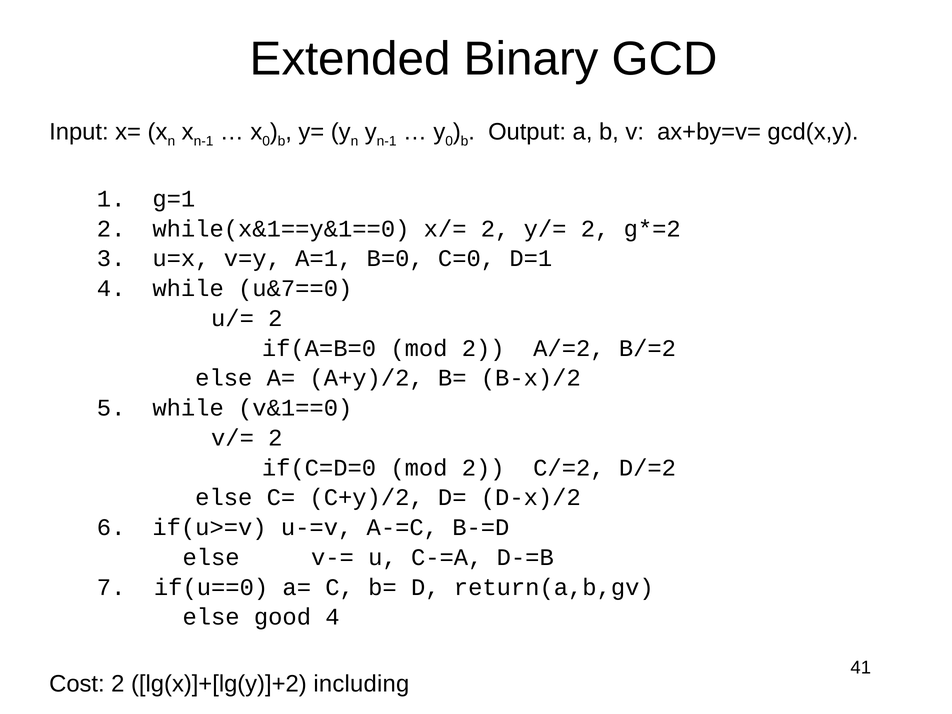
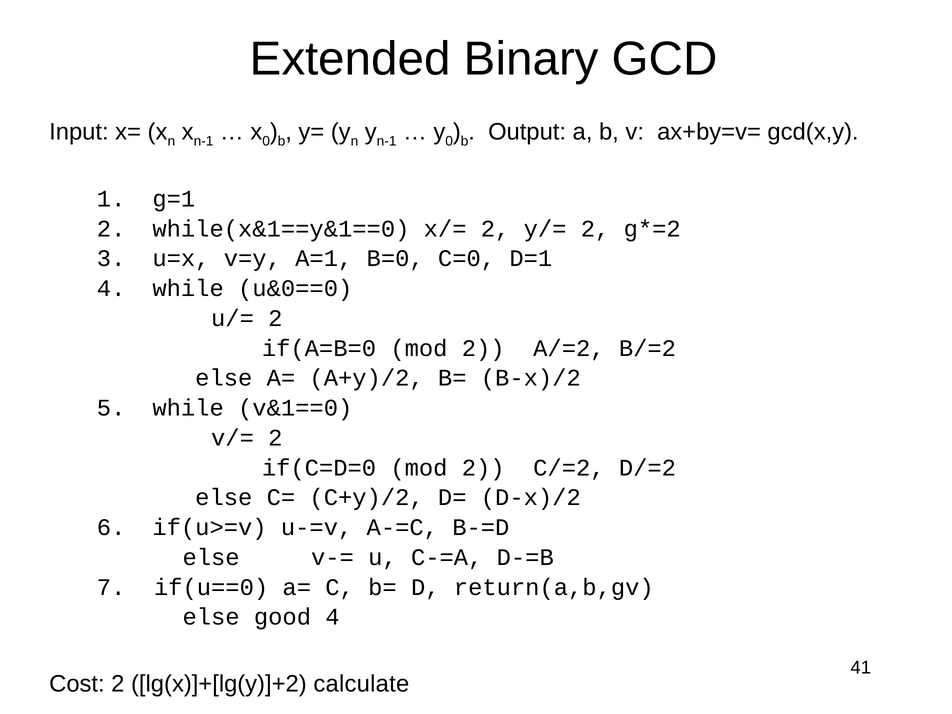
u&7==0: u&7==0 -> u&0==0
including: including -> calculate
